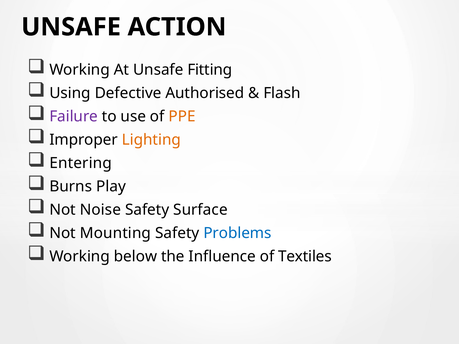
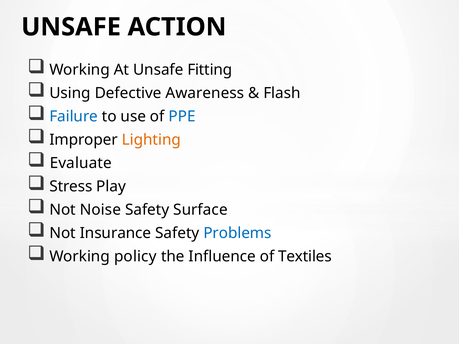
Authorised: Authorised -> Awareness
Failure colour: purple -> blue
PPE colour: orange -> blue
Entering: Entering -> Evaluate
Burns: Burns -> Stress
Mounting: Mounting -> Insurance
below: below -> policy
